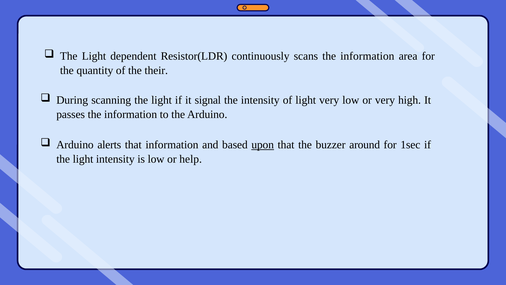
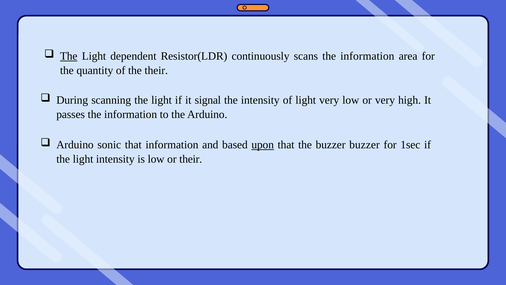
The at (69, 56) underline: none -> present
alerts: alerts -> sonic
buzzer around: around -> buzzer
or help: help -> their
